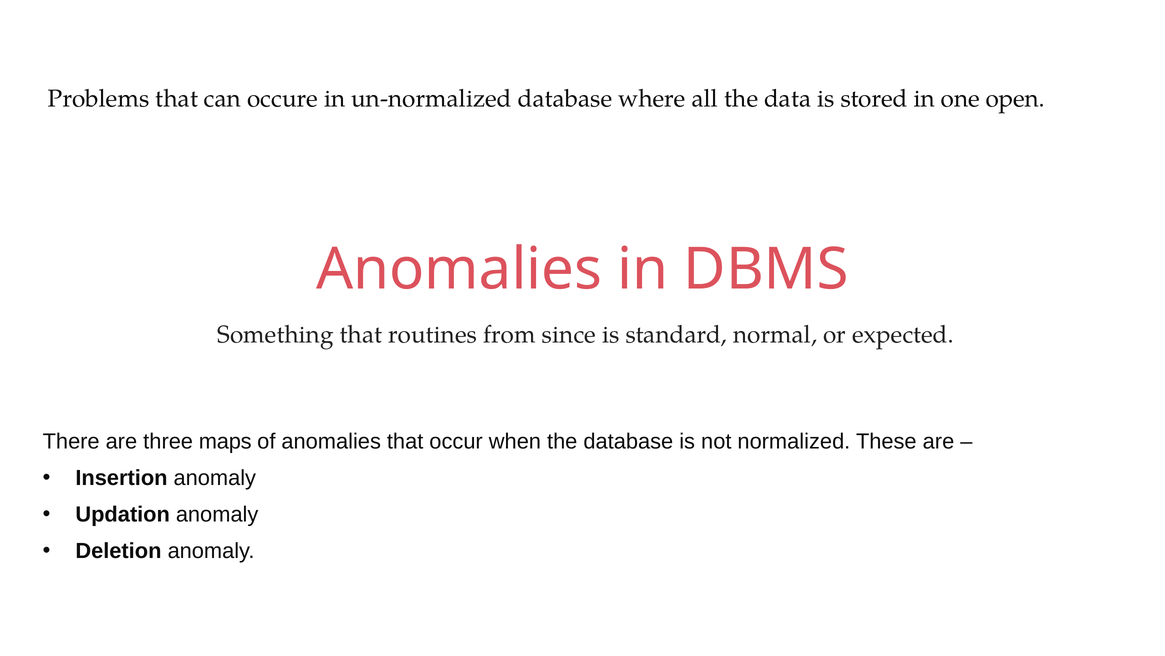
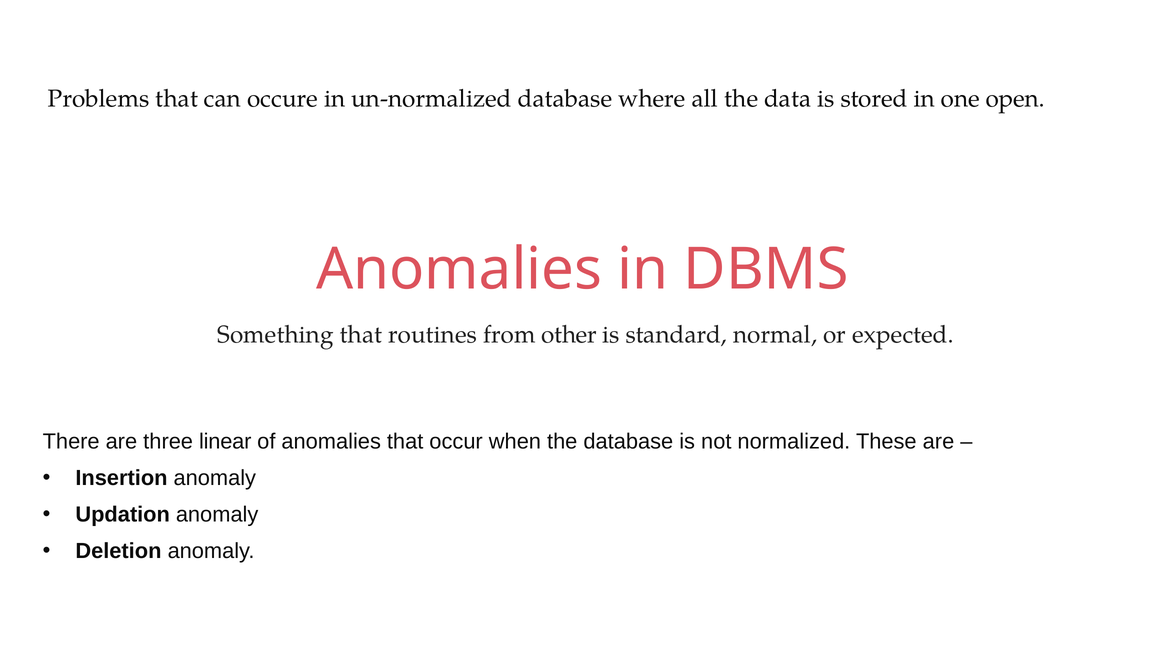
since: since -> other
maps: maps -> linear
